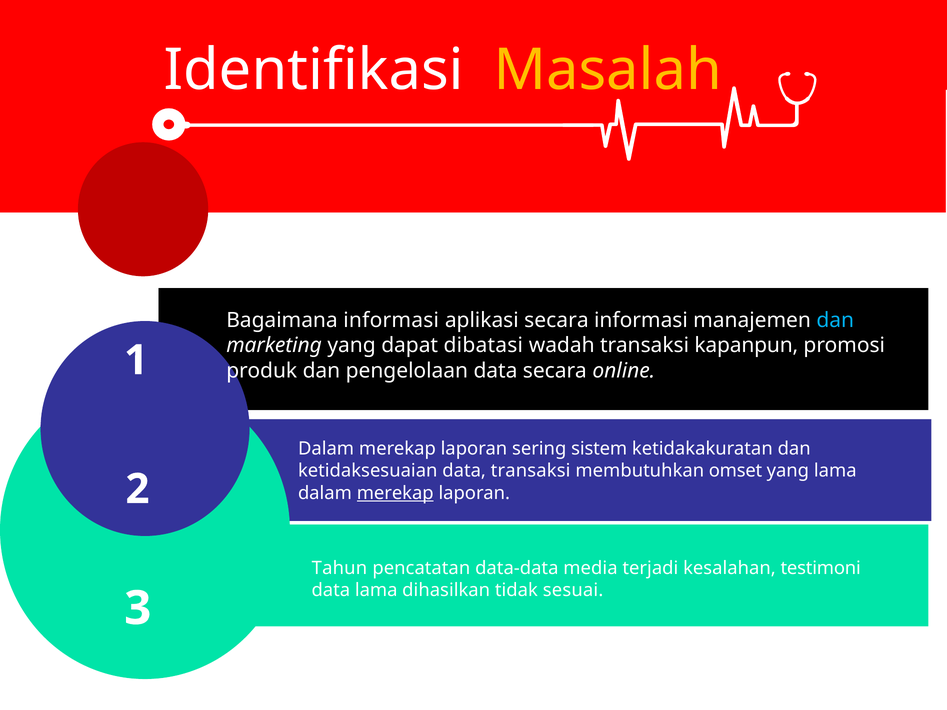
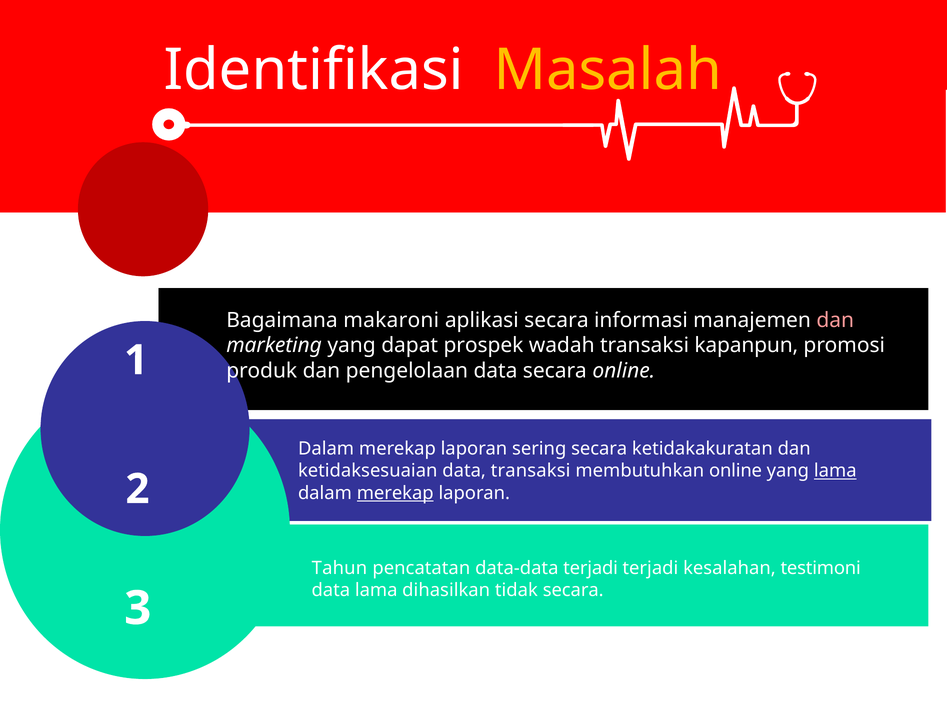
Bagaimana informasi: informasi -> makaroni
dan at (835, 320) colour: light blue -> pink
dibatasi: dibatasi -> prospek
sering sistem: sistem -> secara
membutuhkan omset: omset -> online
lama at (835, 471) underline: none -> present
data-data media: media -> terjadi
tidak sesuai: sesuai -> secara
